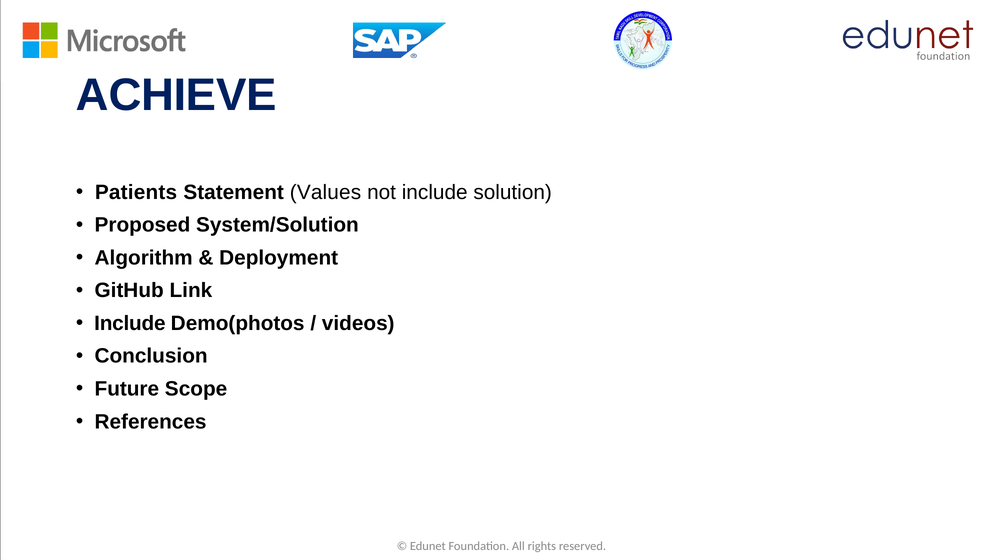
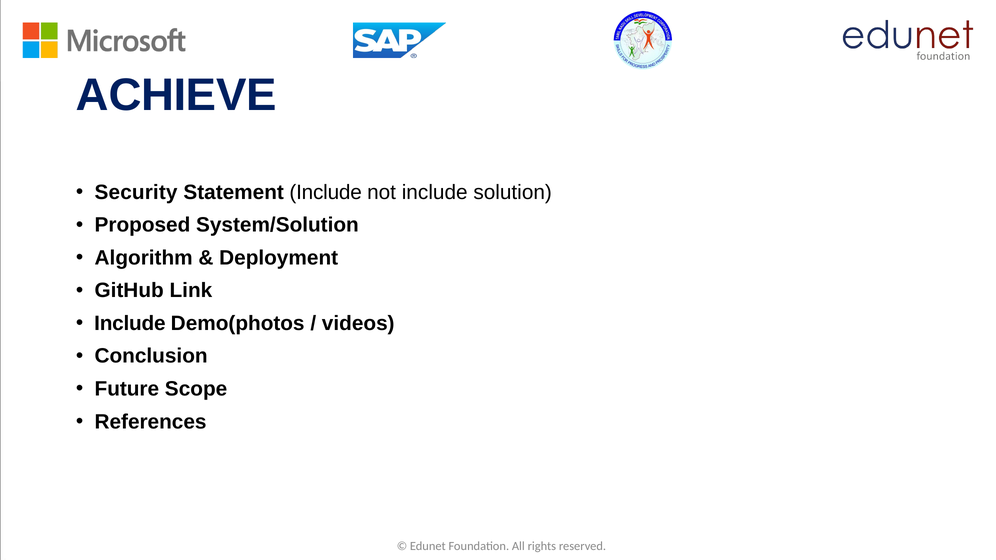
Patients: Patients -> Security
Statement Values: Values -> Include
